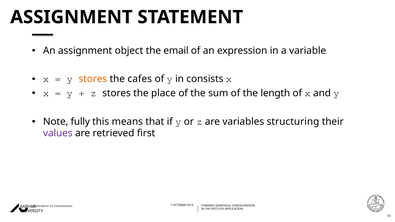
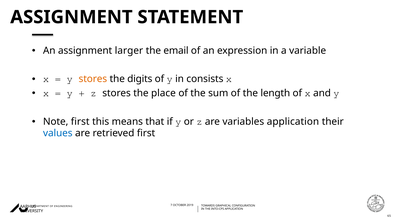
object: object -> larger
cafes: cafes -> digits
Note fully: fully -> first
variables structuring: structuring -> application
values colour: purple -> blue
